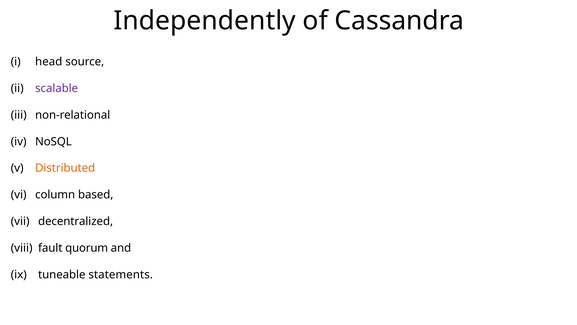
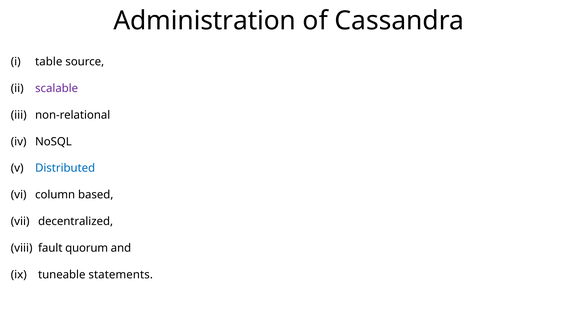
Independently: Independently -> Administration
head: head -> table
Distributed colour: orange -> blue
